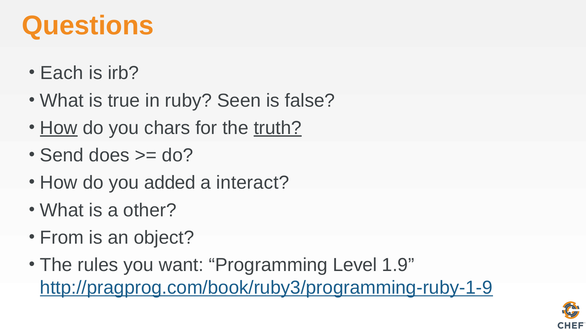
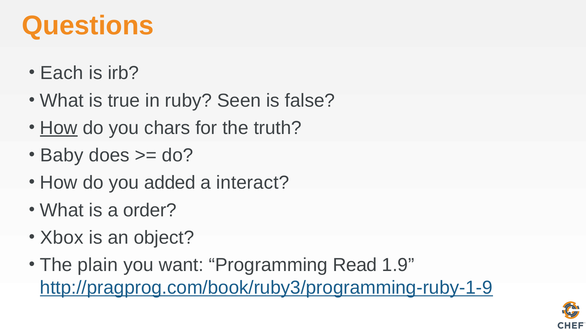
truth underline: present -> none
Send: Send -> Baby
other: other -> order
From: From -> Xbox
rules: rules -> plain
Level: Level -> Read
